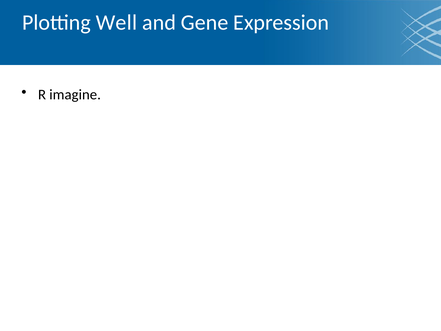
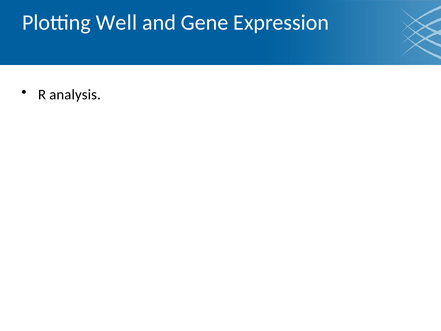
imagine: imagine -> analysis
